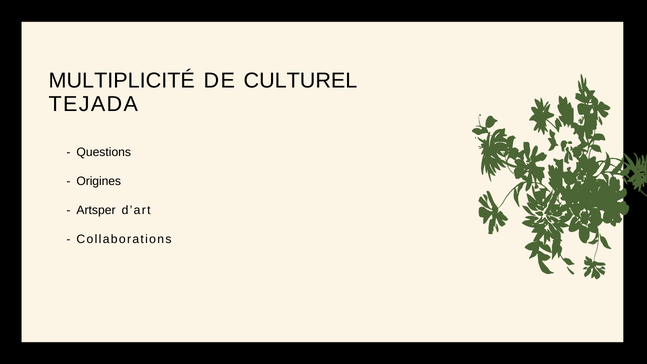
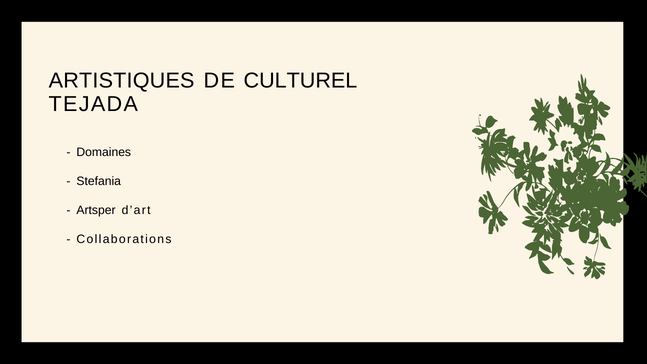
MULTIPLICITÉ: MULTIPLICITÉ -> ARTISTIQUES
Questions: Questions -> Domaines
Origines: Origines -> Stefania
